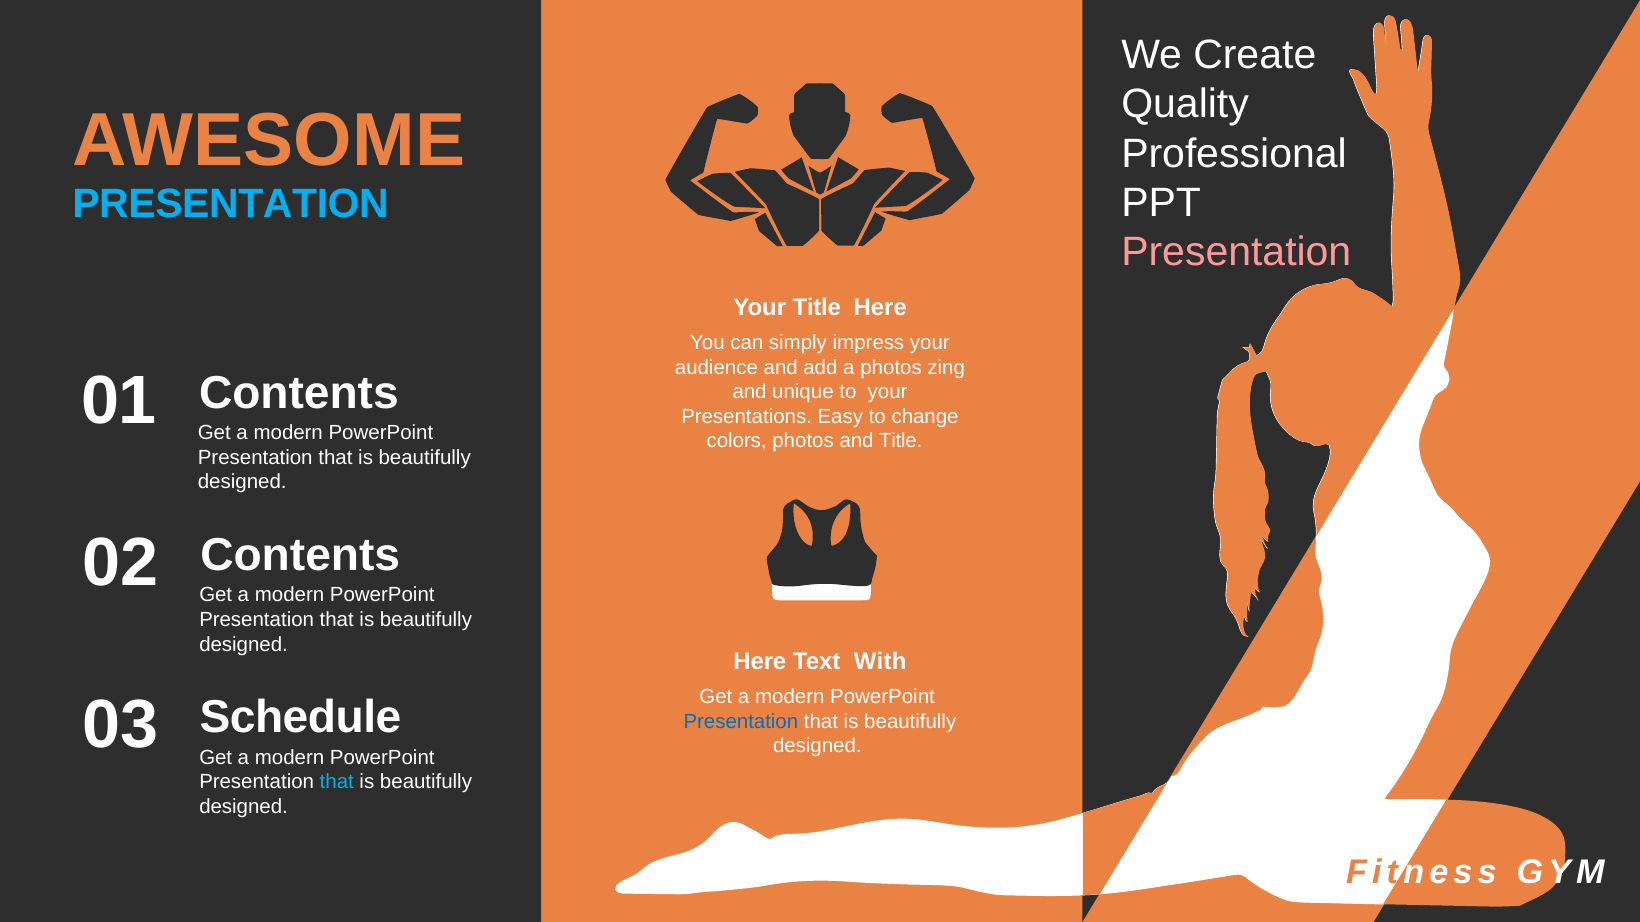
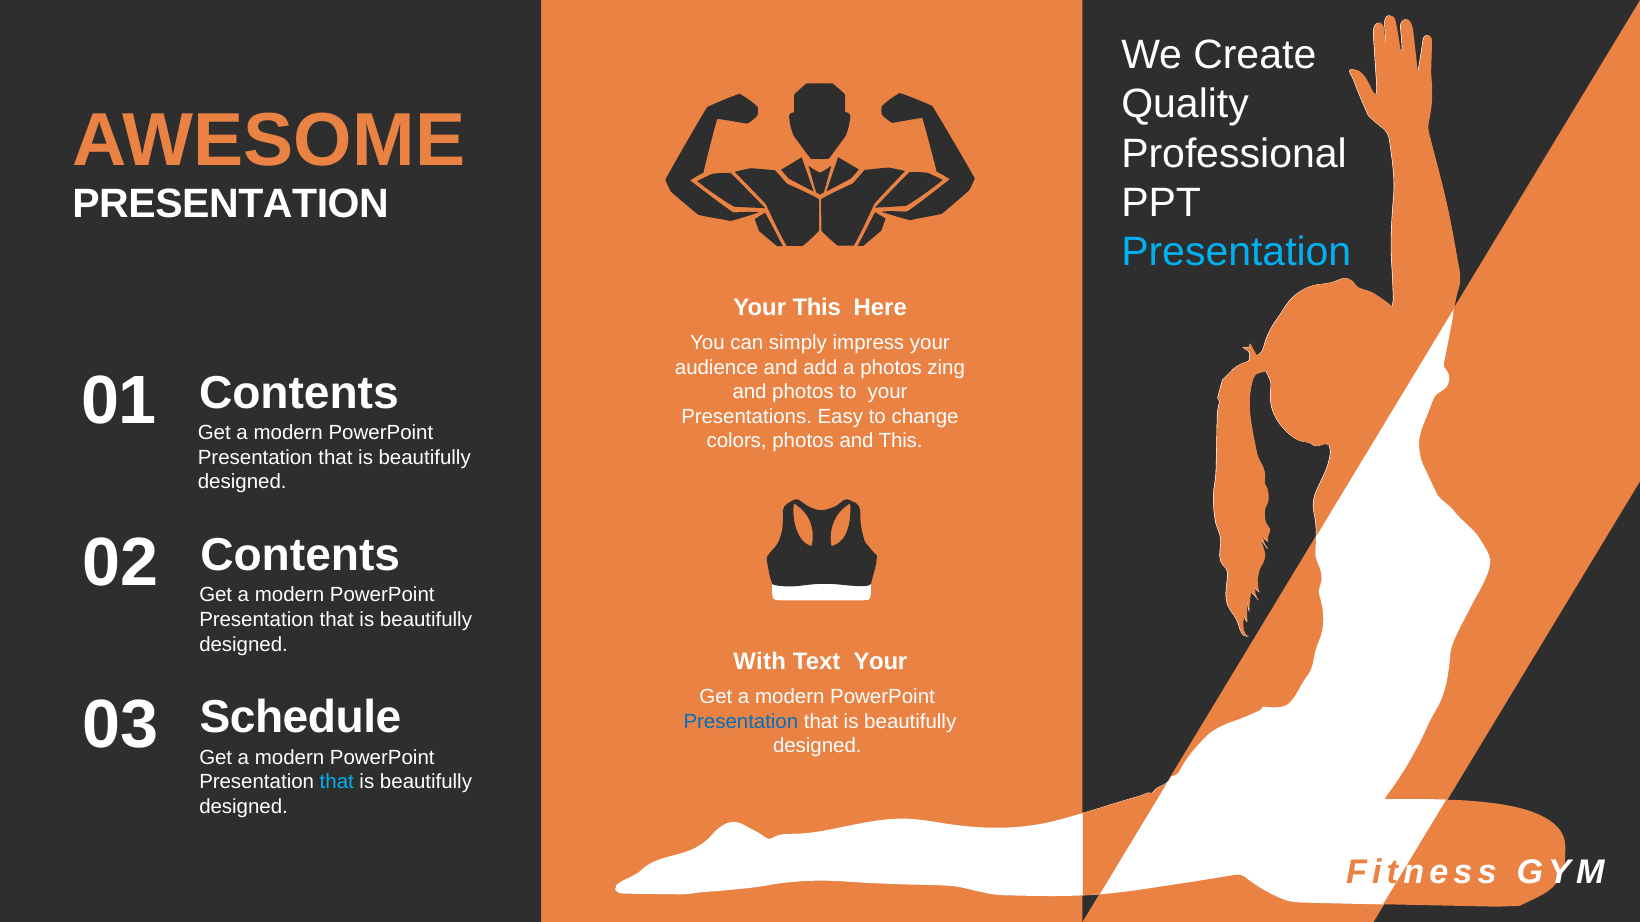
PRESENTATION at (231, 204) colour: light blue -> white
Presentation at (1236, 252) colour: pink -> light blue
Your Title: Title -> This
and unique: unique -> photos
and Title: Title -> This
Here at (760, 662): Here -> With
Text With: With -> Your
